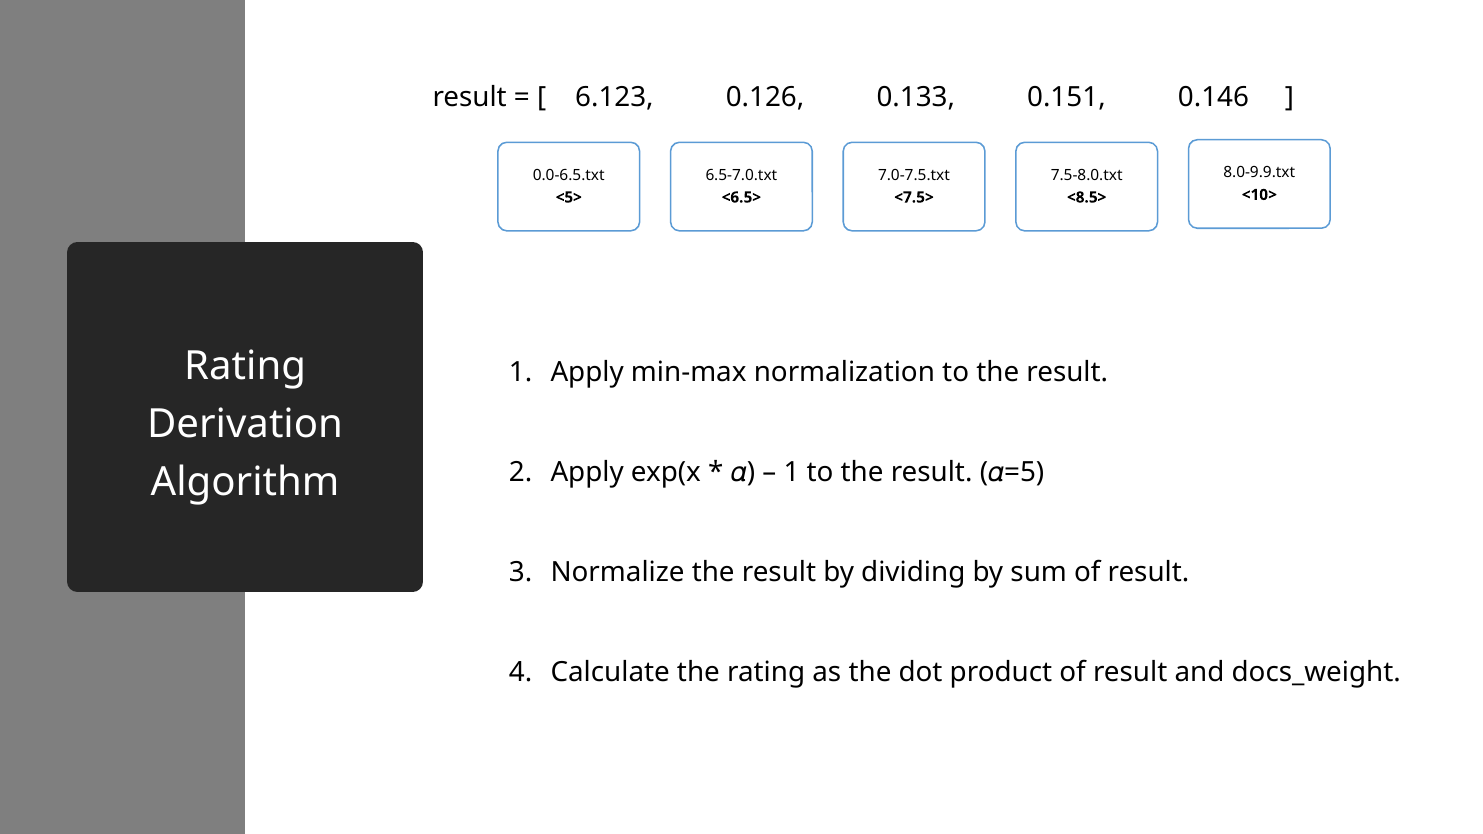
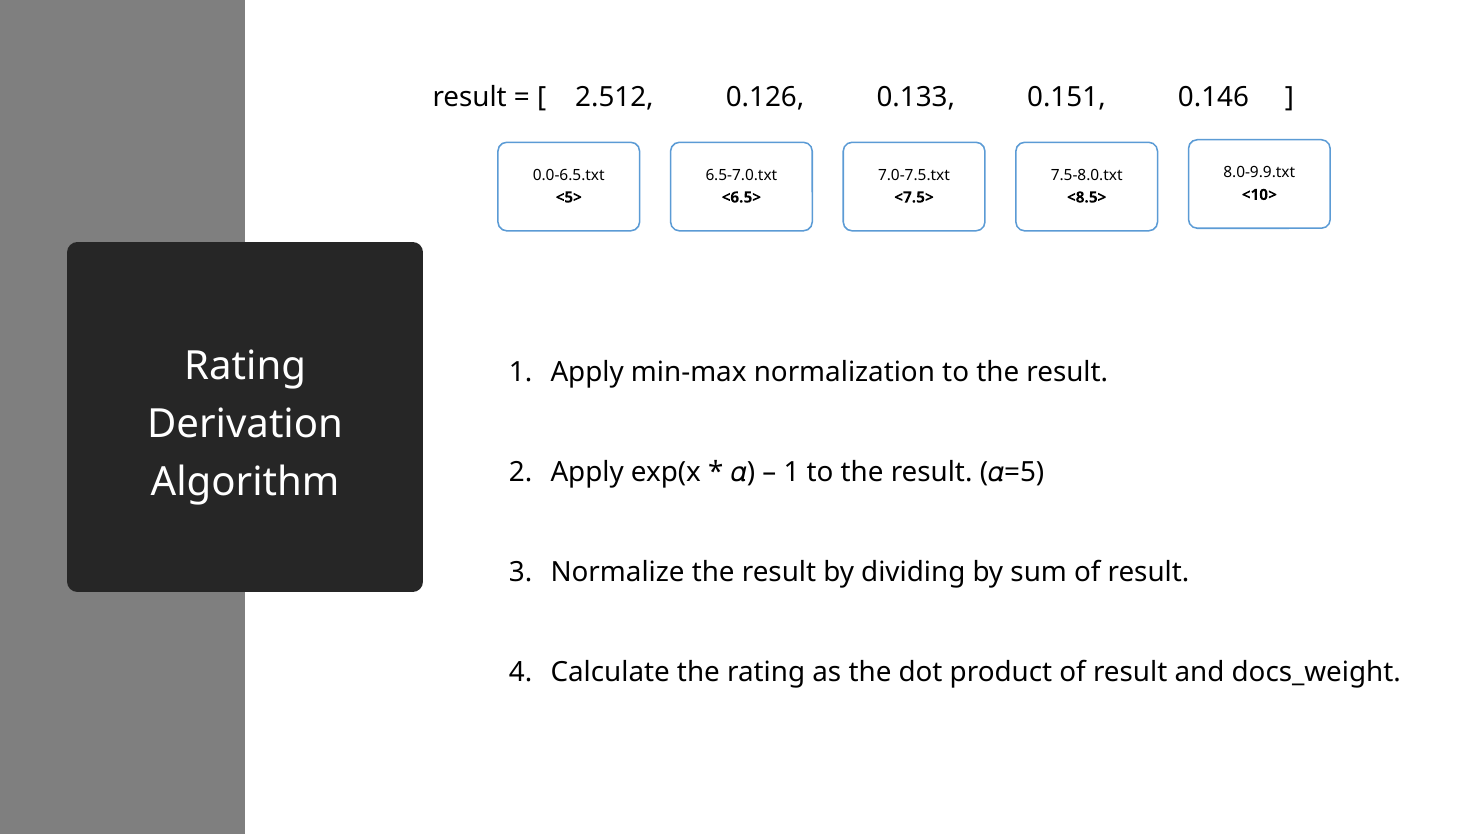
6.123: 6.123 -> 2.512
